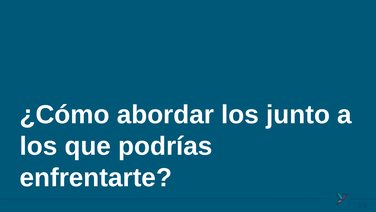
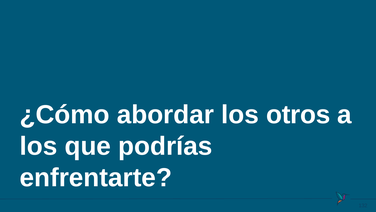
junto: junto -> otros
